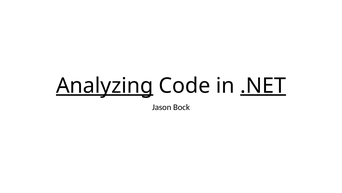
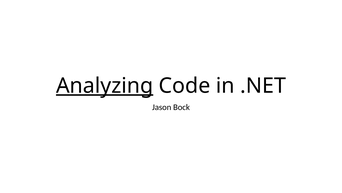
.NET underline: present -> none
